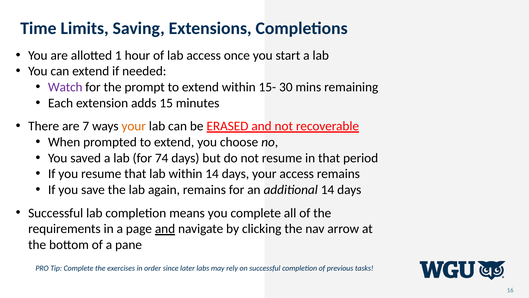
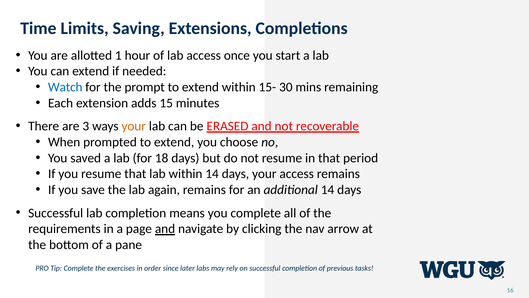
Watch colour: purple -> blue
7: 7 -> 3
74: 74 -> 18
